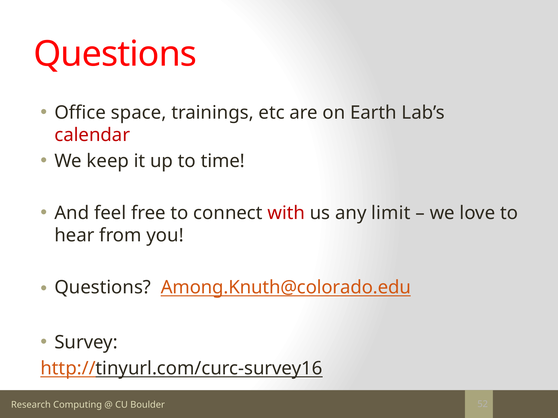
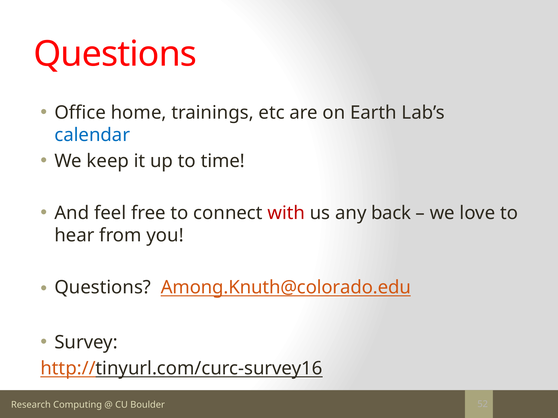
space: space -> home
calendar colour: red -> blue
limit: limit -> back
